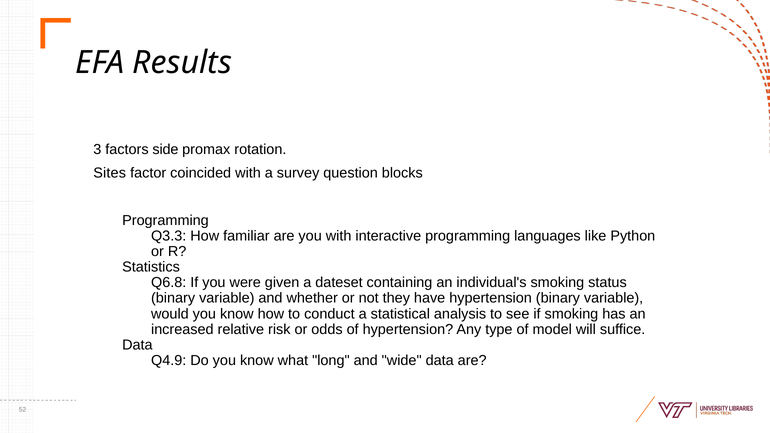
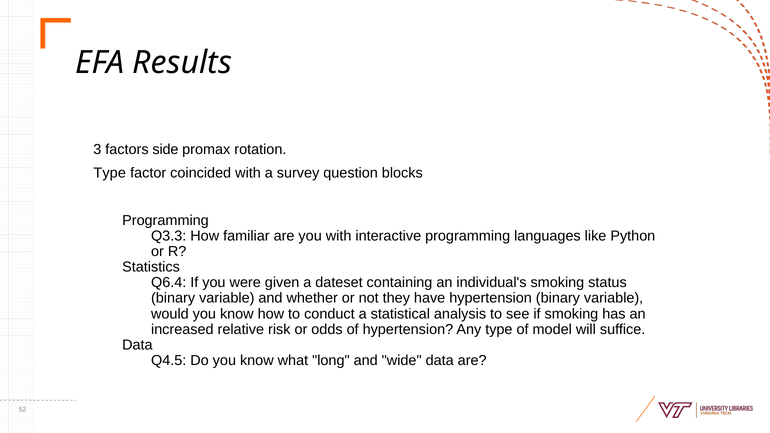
Sites at (110, 173): Sites -> Type
Q6.8: Q6.8 -> Q6.4
Q4.9: Q4.9 -> Q4.5
